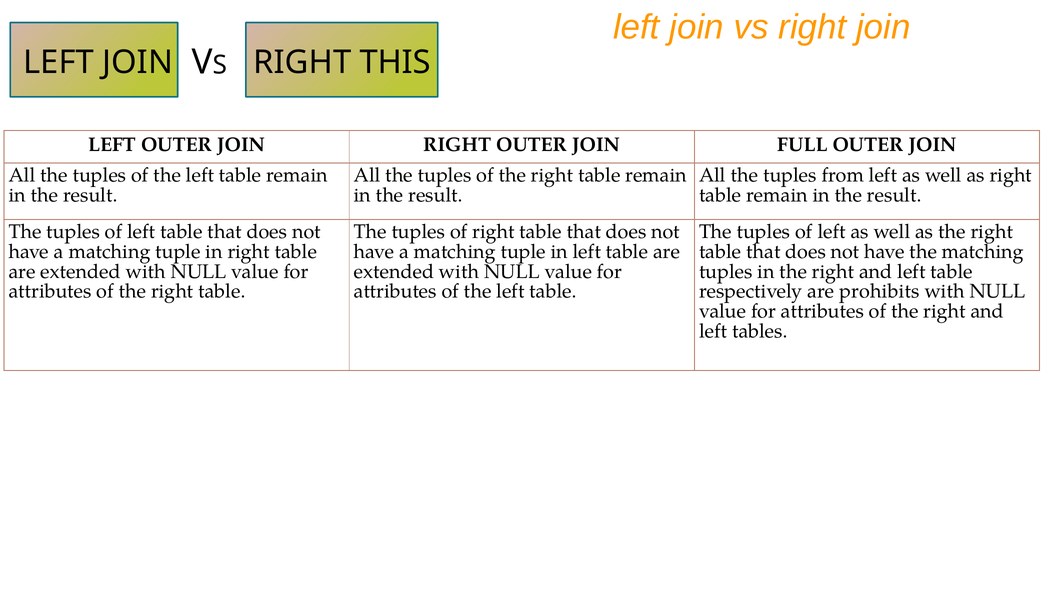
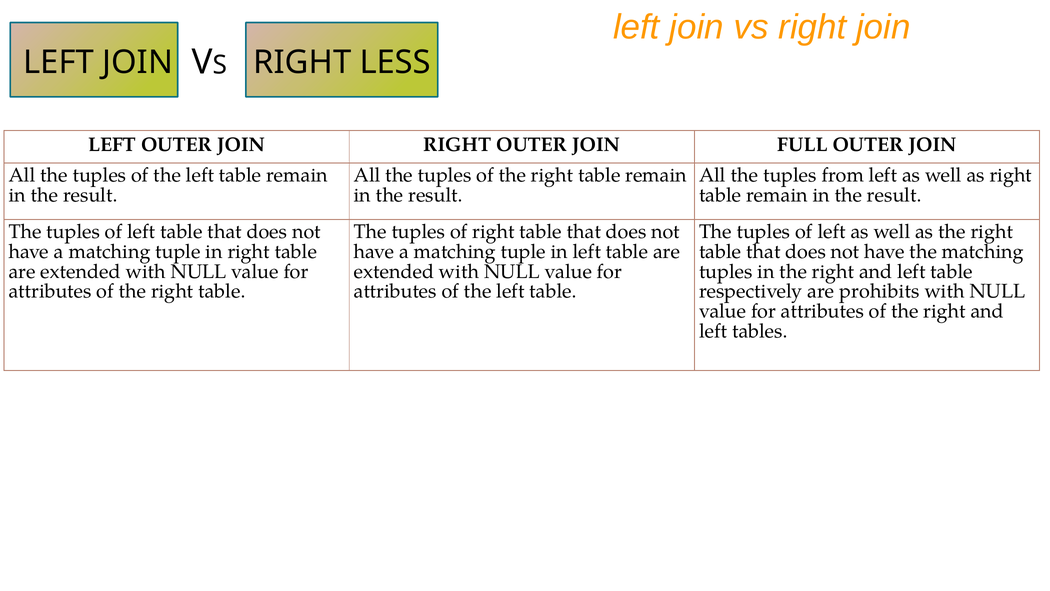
THIS: THIS -> LESS
